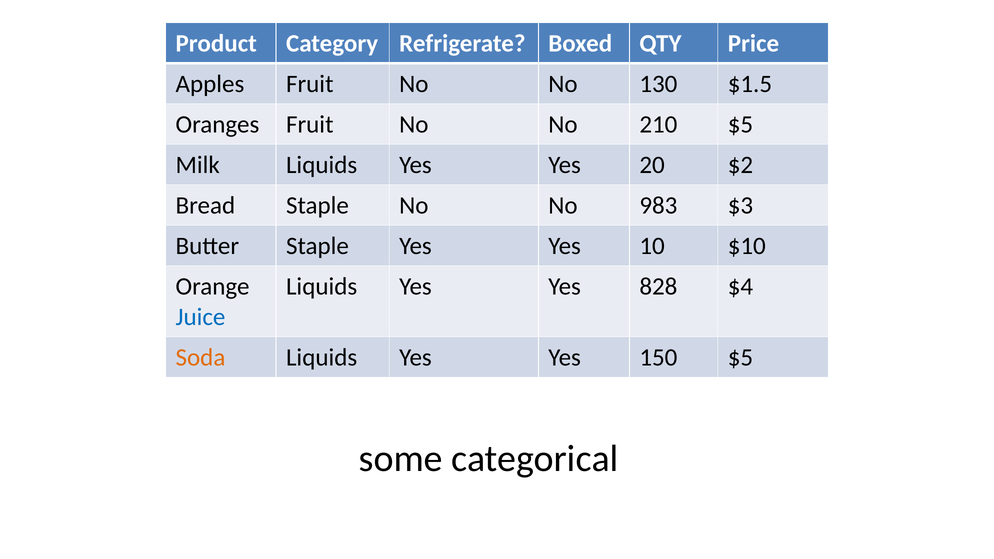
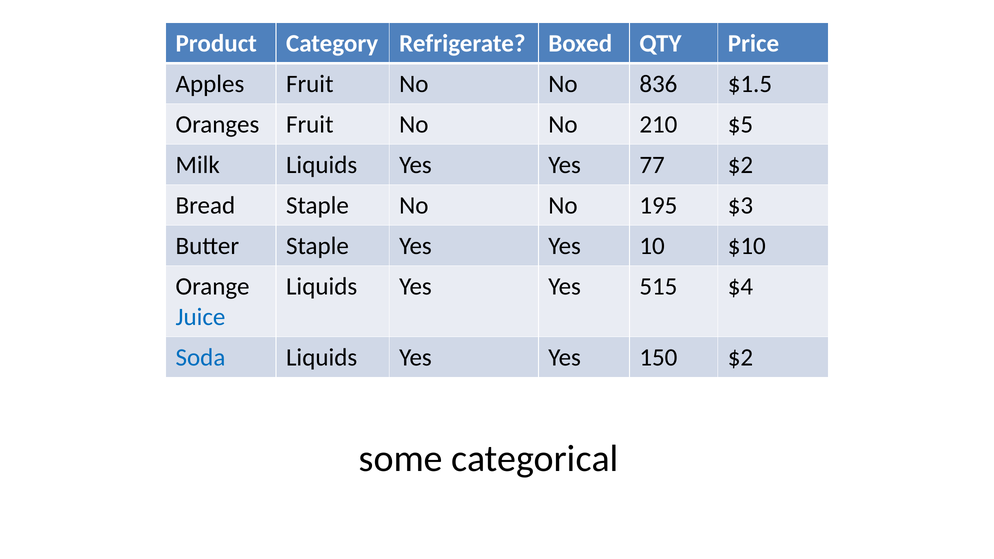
130: 130 -> 836
20: 20 -> 77
983: 983 -> 195
828: 828 -> 515
Soda colour: orange -> blue
150 $5: $5 -> $2
